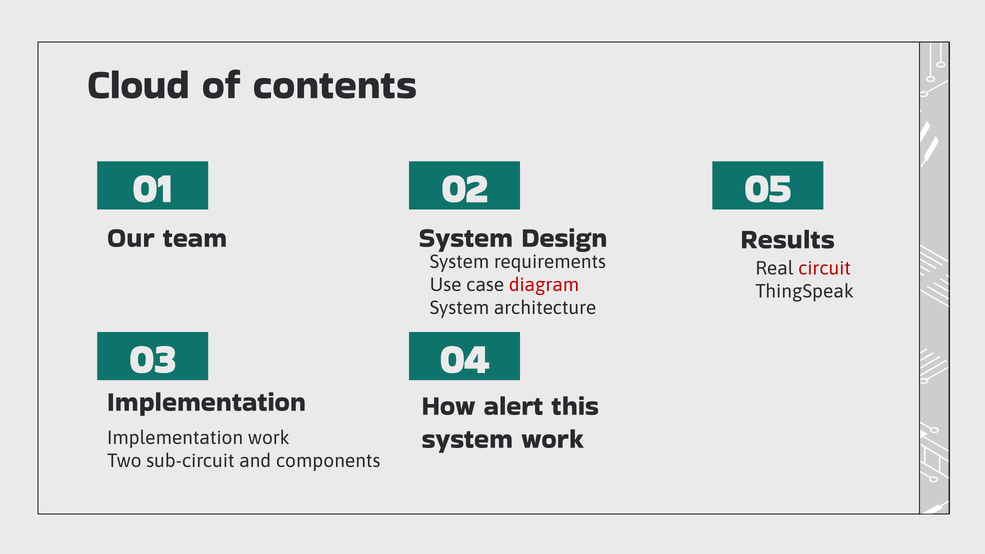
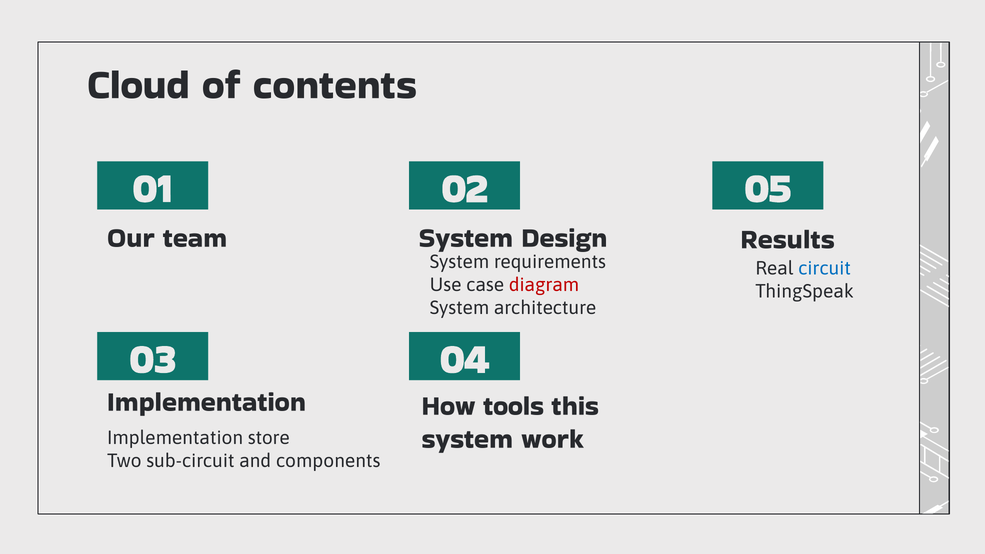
circuit colour: red -> blue
alert: alert -> tools
Implementation work: work -> store
